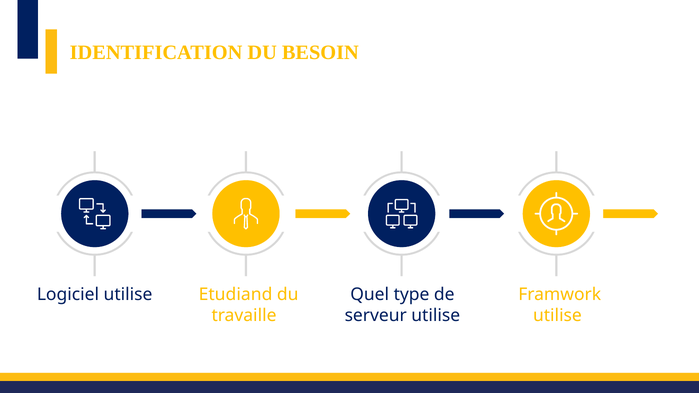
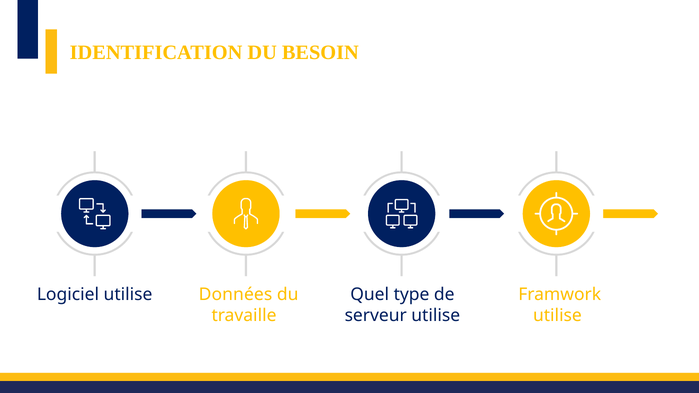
Etudiand: Etudiand -> Données
